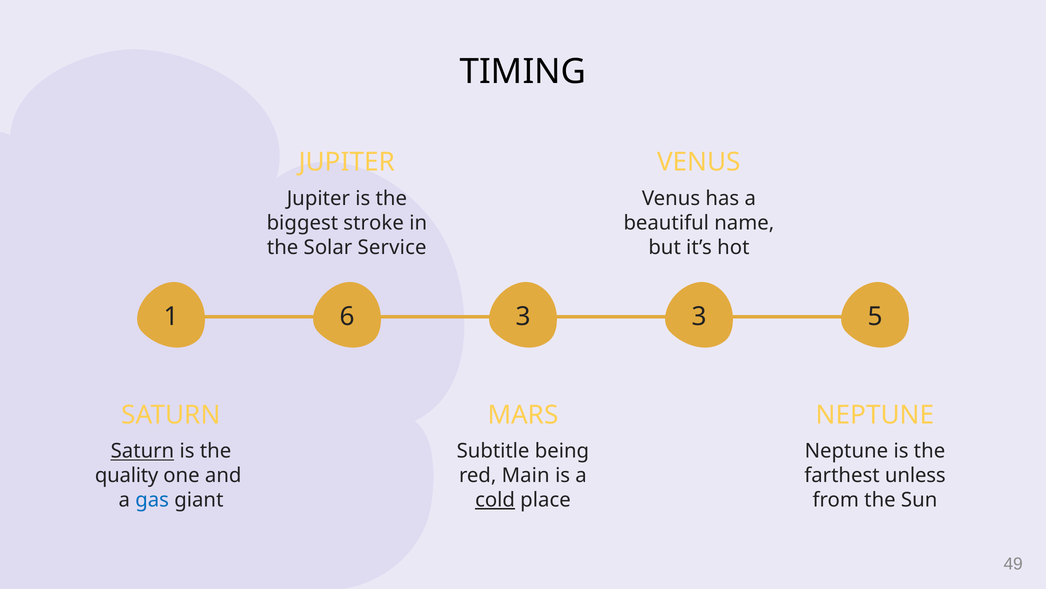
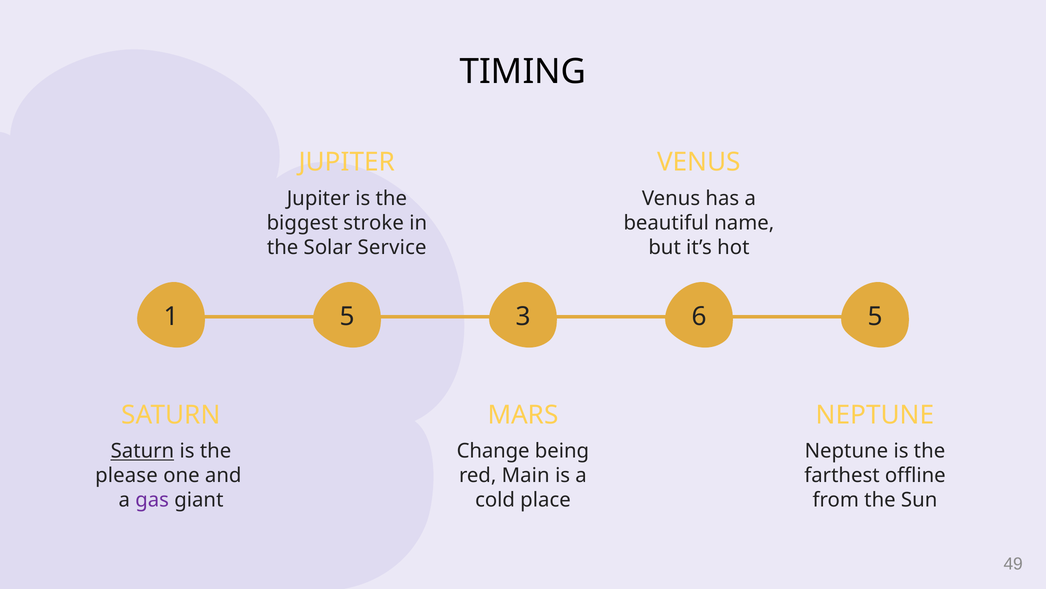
1 6: 6 -> 5
3 3: 3 -> 6
Subtitle: Subtitle -> Change
quality: quality -> please
unless: unless -> offline
gas colour: blue -> purple
cold underline: present -> none
